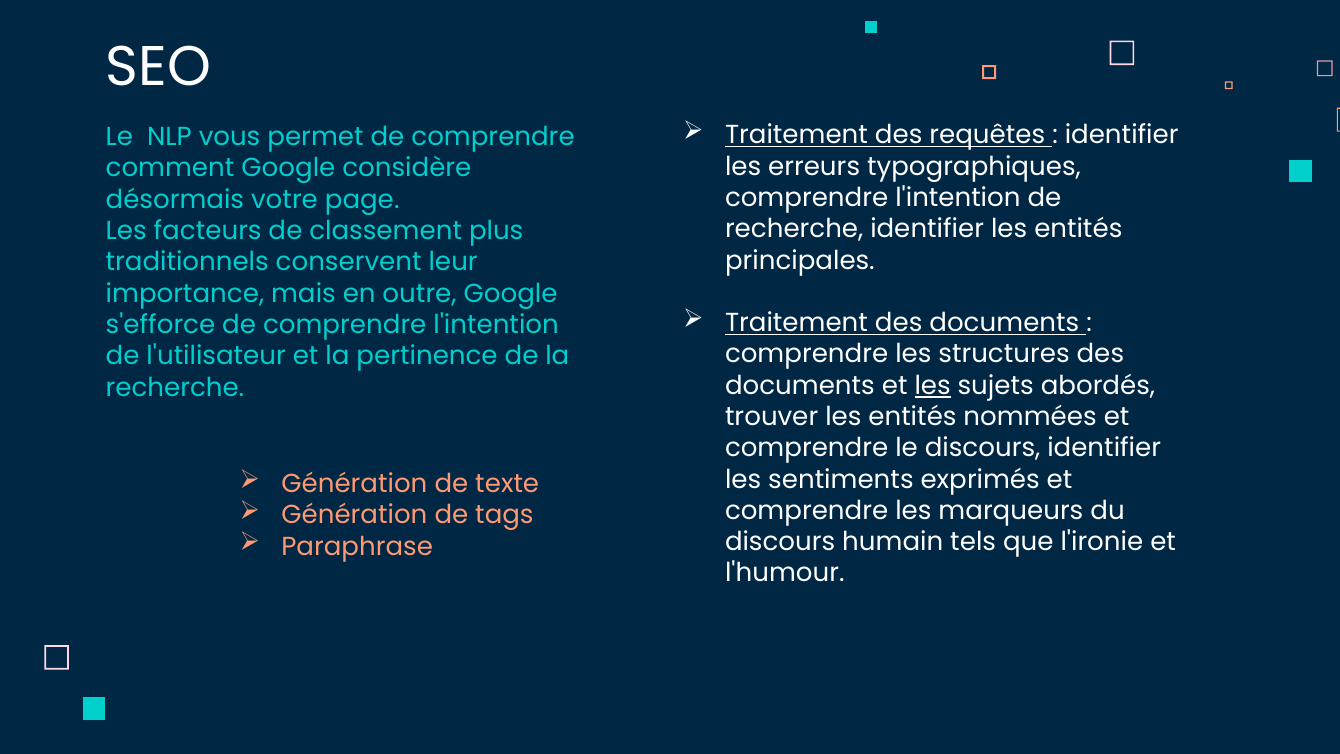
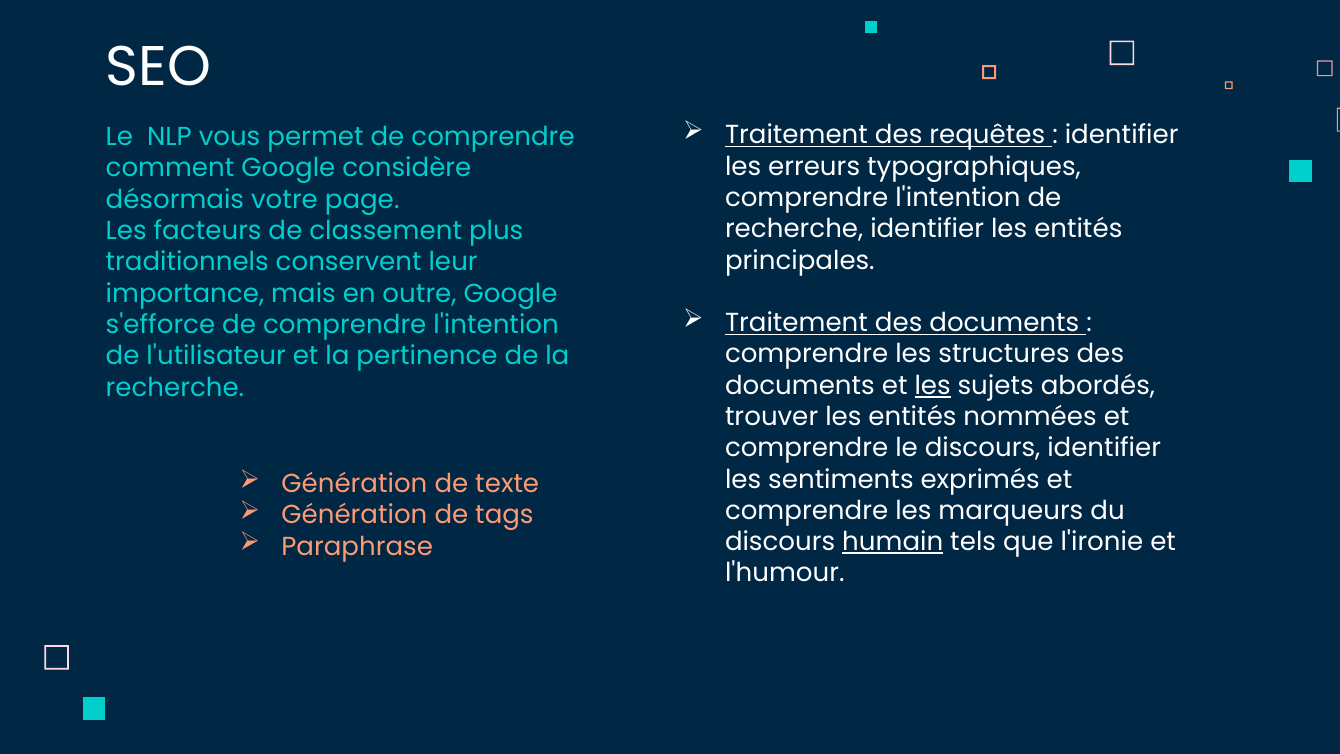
humain underline: none -> present
